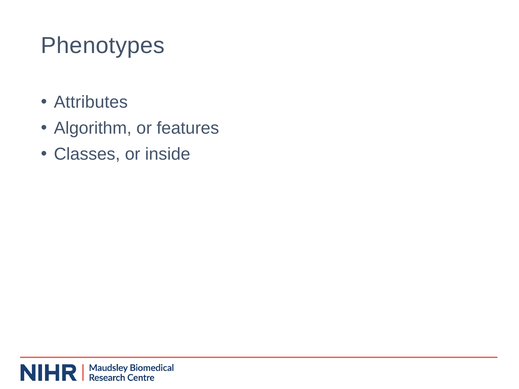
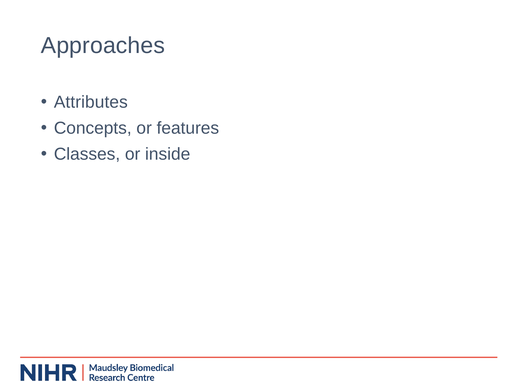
Phenotypes: Phenotypes -> Approaches
Algorithm: Algorithm -> Concepts
